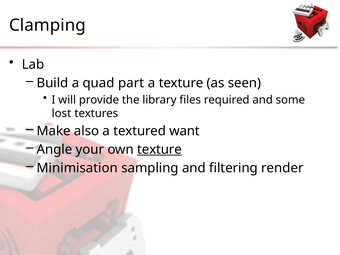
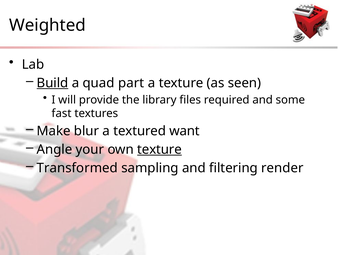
Clamping: Clamping -> Weighted
Build underline: none -> present
lost: lost -> fast
also: also -> blur
Minimisation: Minimisation -> Transformed
